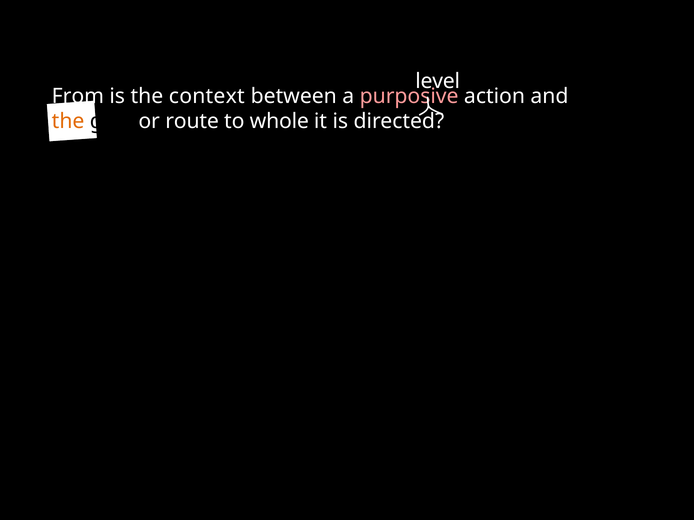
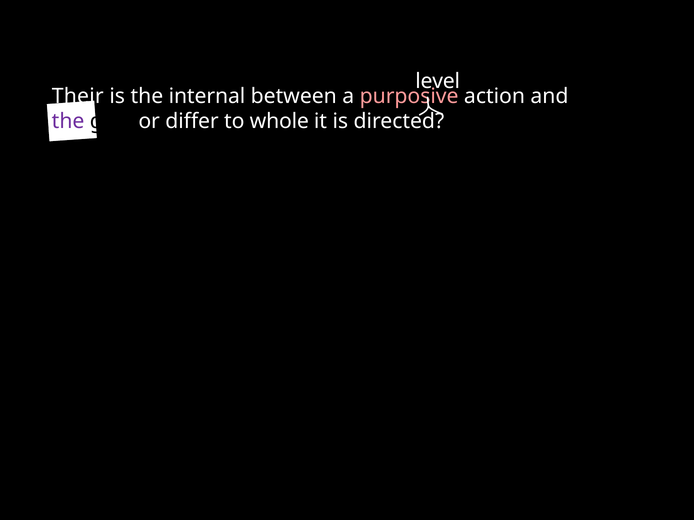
From: From -> Their
context: context -> internal
the at (68, 122) colour: orange -> purple
route: route -> differ
